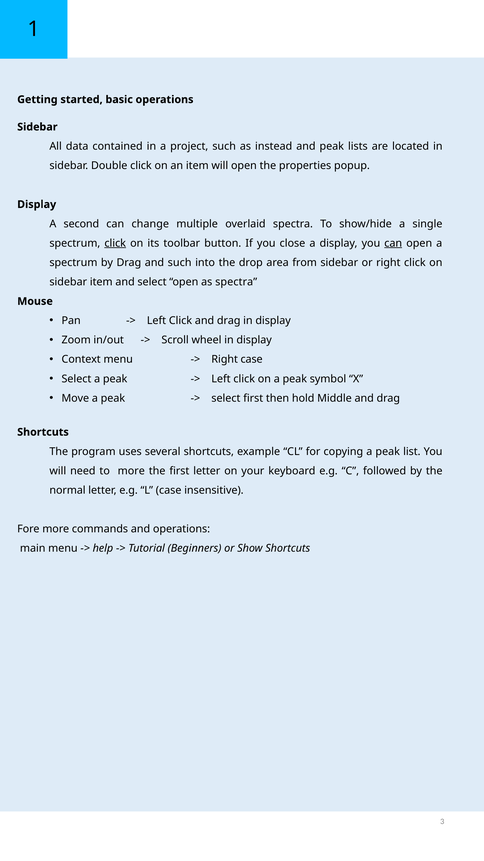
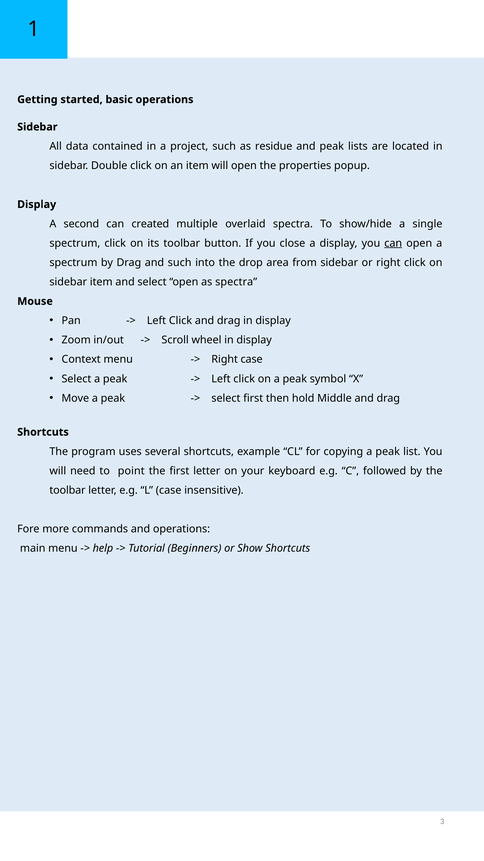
instead: instead -> residue
change: change -> created
click at (115, 243) underline: present -> none
to more: more -> point
normal at (68, 490): normal -> toolbar
